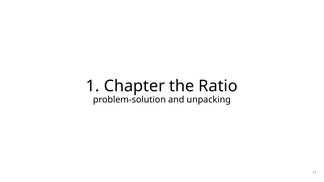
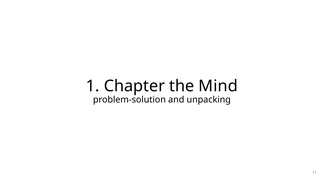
Ratio: Ratio -> Mind
